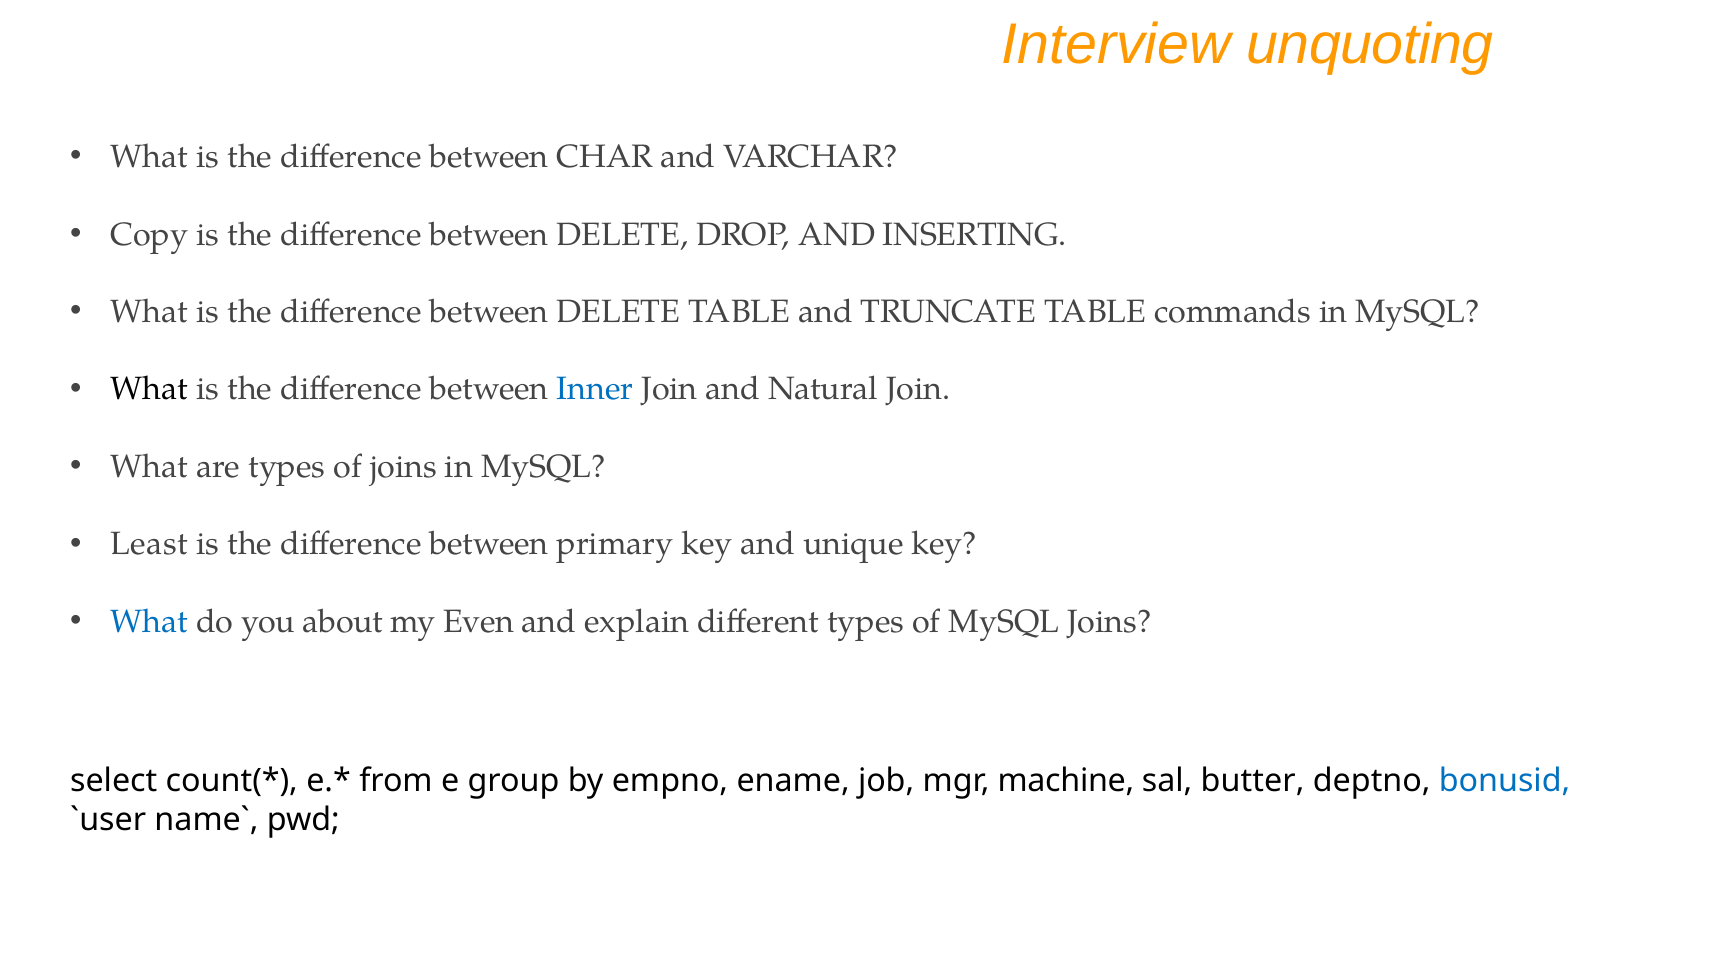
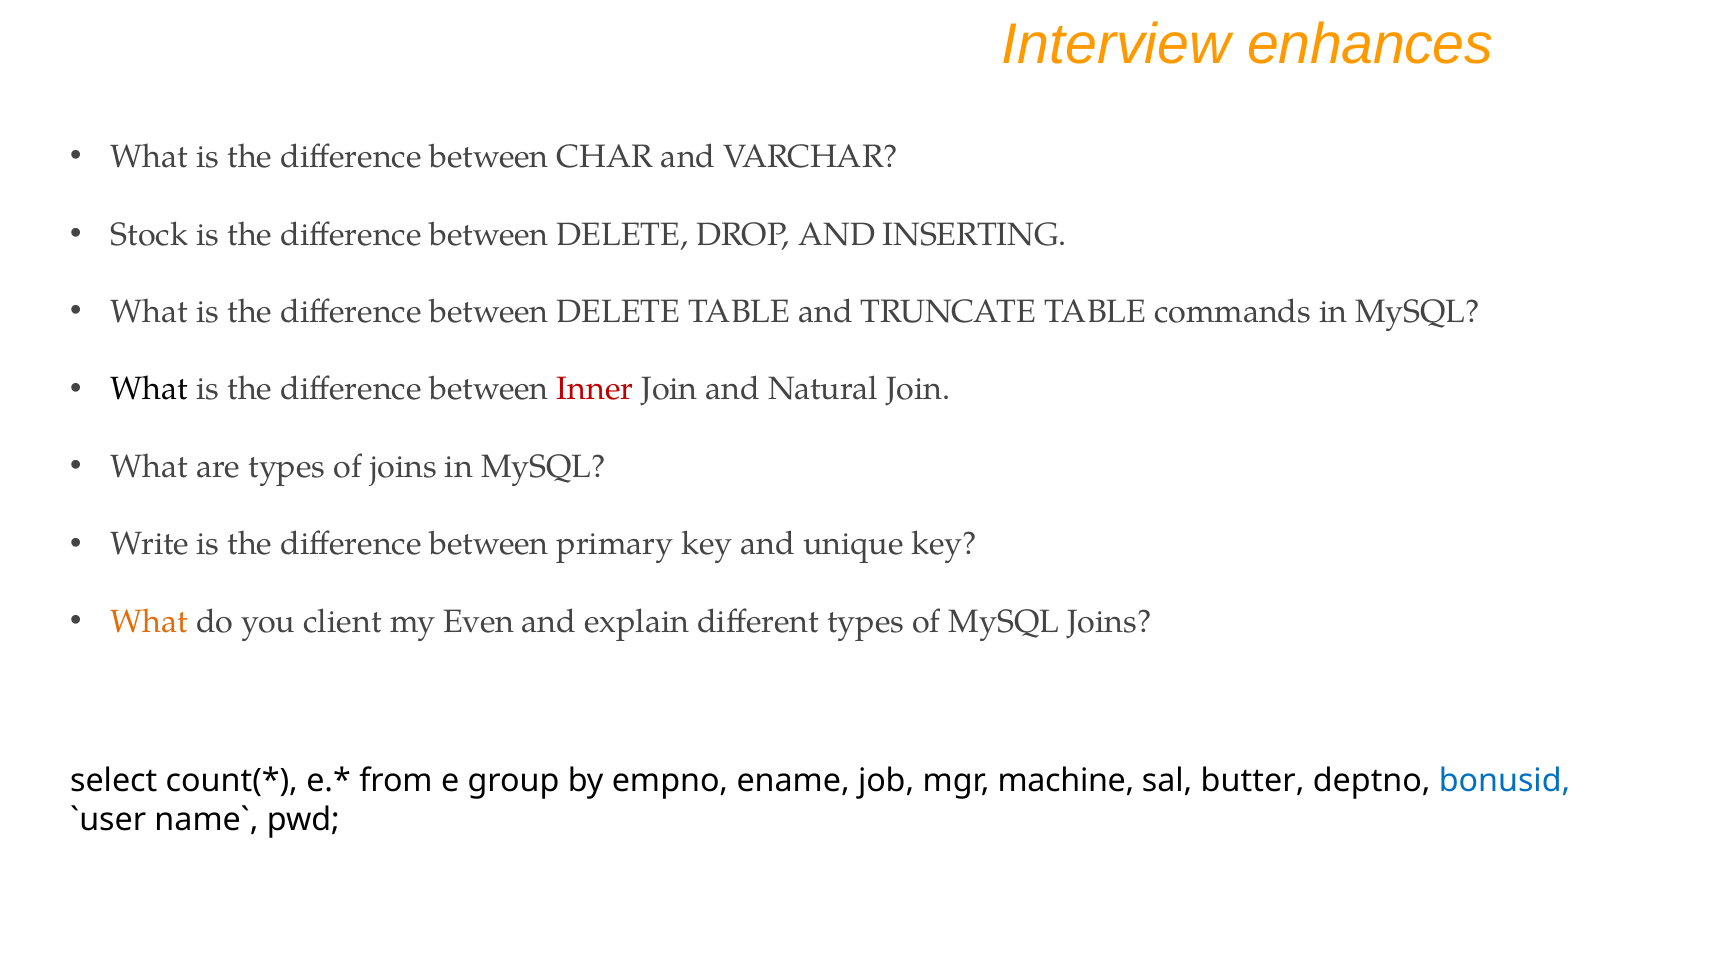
unquoting: unquoting -> enhances
Copy: Copy -> Stock
Inner colour: blue -> red
Least: Least -> Write
What at (149, 622) colour: blue -> orange
about: about -> client
